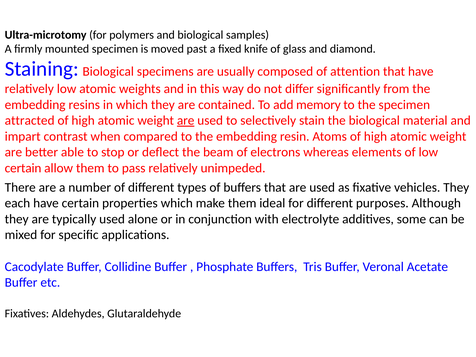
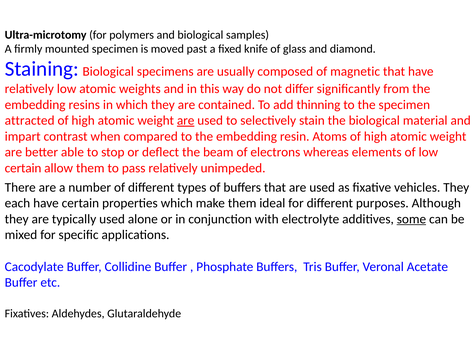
attention: attention -> magnetic
memory: memory -> thinning
some underline: none -> present
